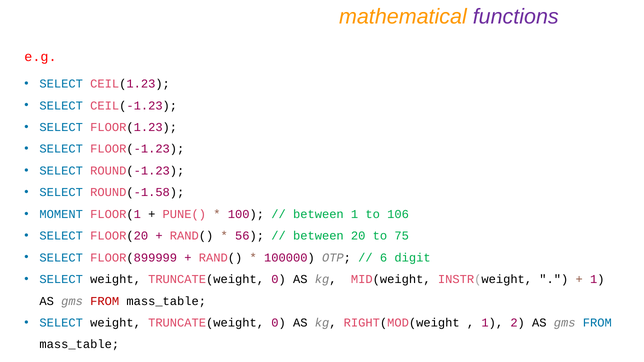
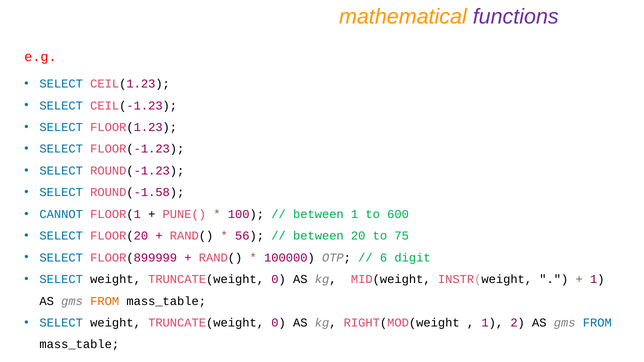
MOMENT: MOMENT -> CANNOT
106: 106 -> 600
FROM at (105, 301) colour: red -> orange
